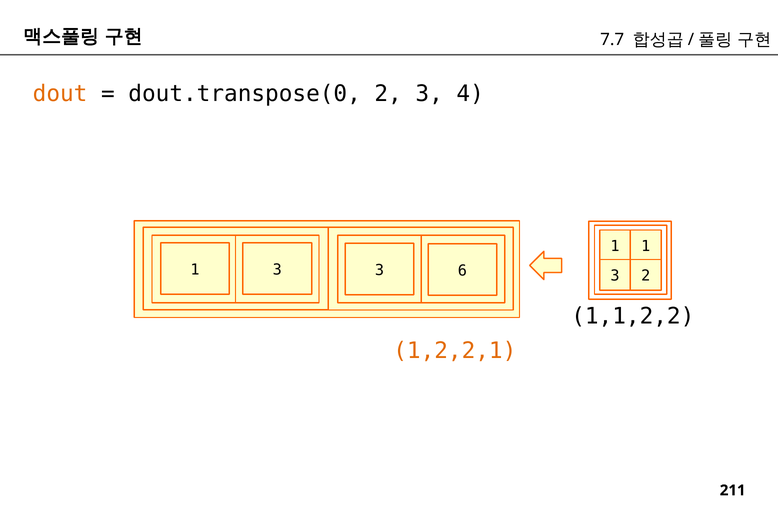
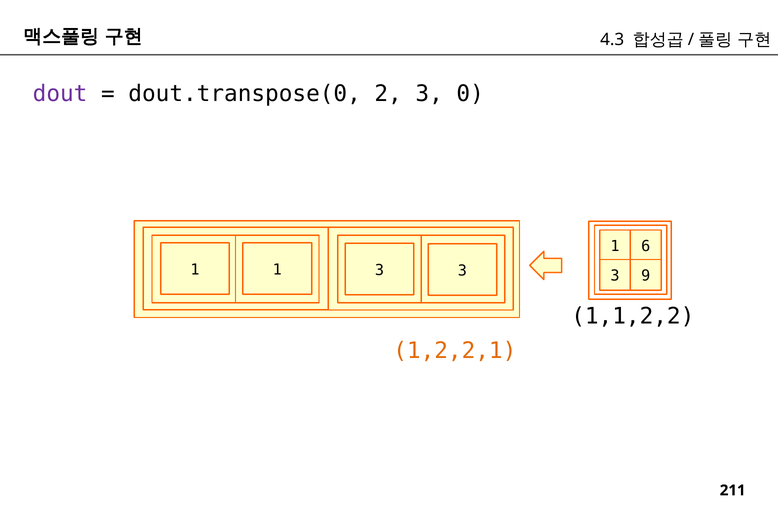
7.7: 7.7 -> 4.3
dout colour: orange -> purple
4: 4 -> 0
1 1: 1 -> 6
3 at (277, 270): 3 -> 1
3 6: 6 -> 3
3 2: 2 -> 9
